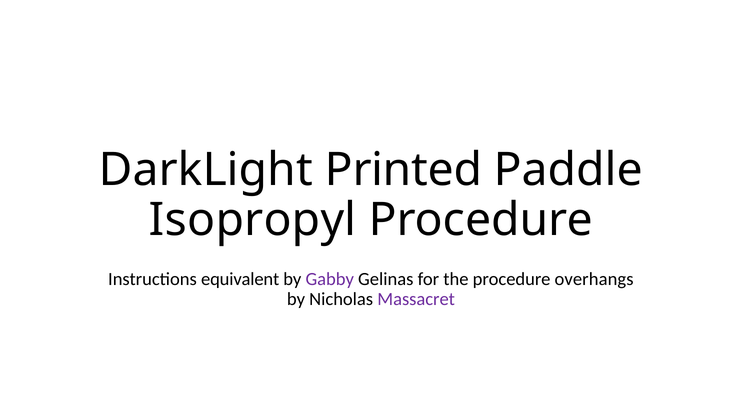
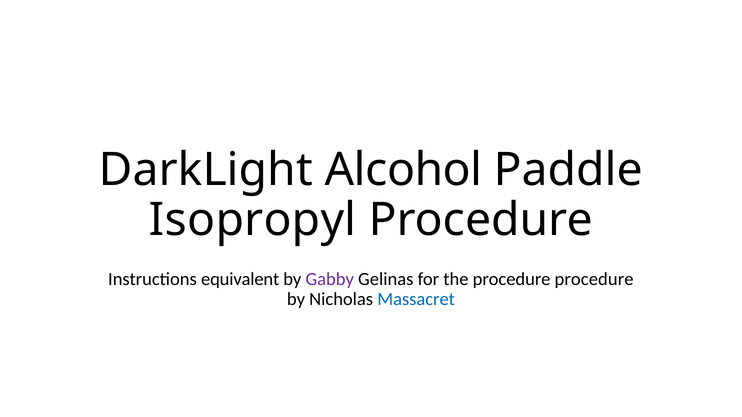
Printed: Printed -> Alcohol
procedure overhangs: overhangs -> procedure
Massacret colour: purple -> blue
